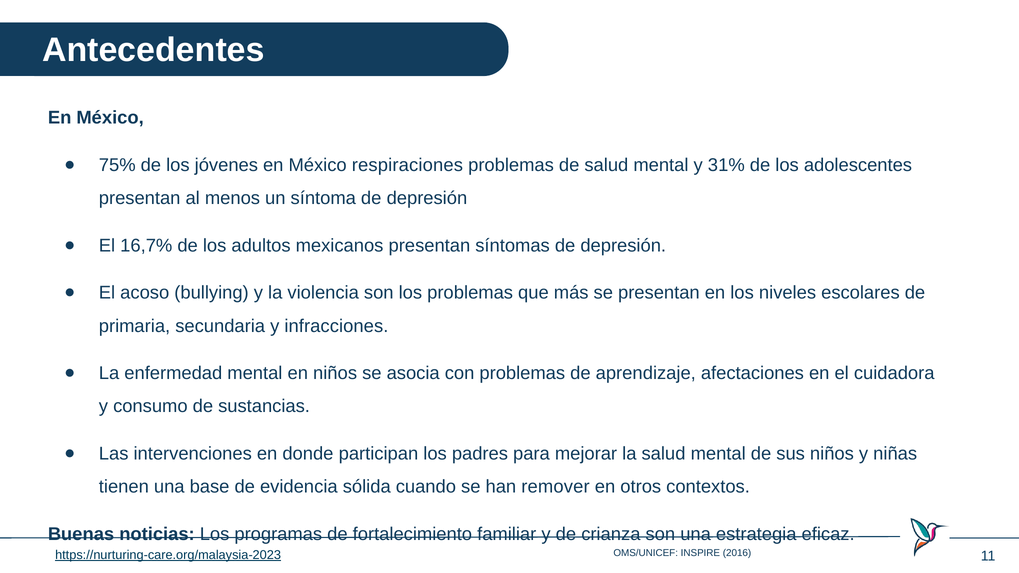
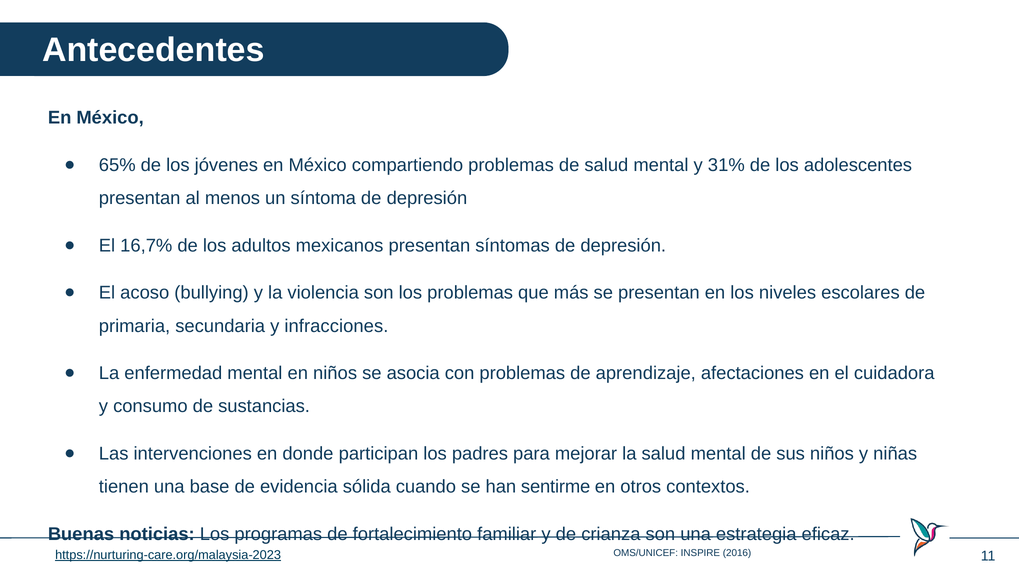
75%: 75% -> 65%
respiraciones: respiraciones -> compartiendo
remover: remover -> sentirme
